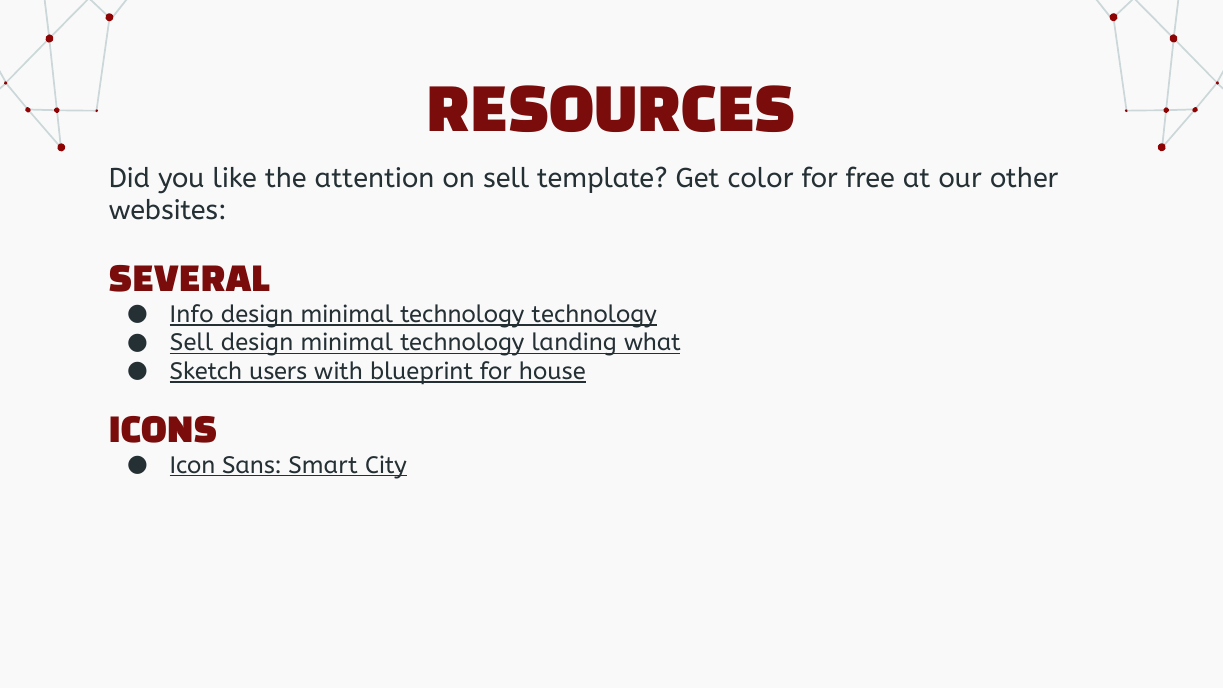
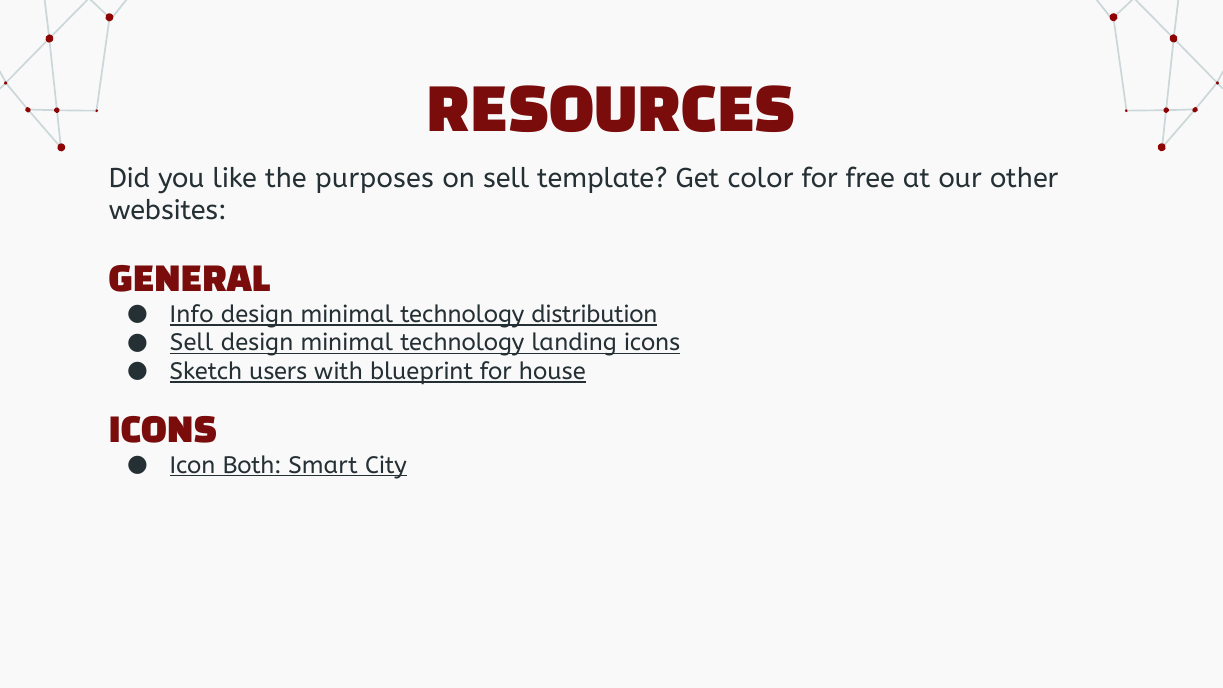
attention: attention -> purposes
SEVERAL: SEVERAL -> GENERAL
technology technology: technology -> distribution
landing what: what -> icons
Sans: Sans -> Both
